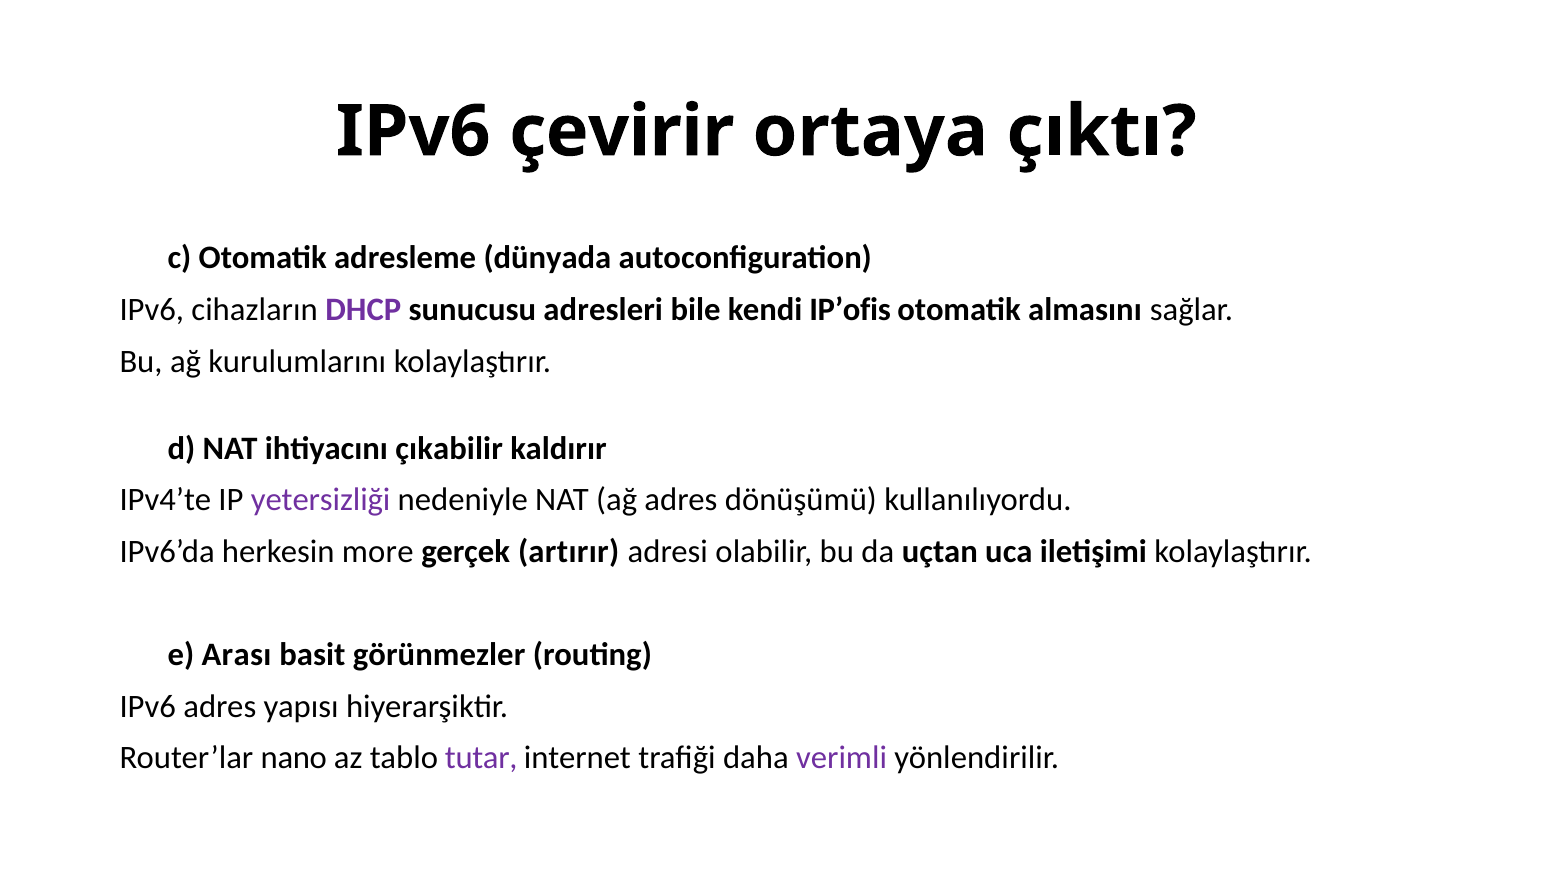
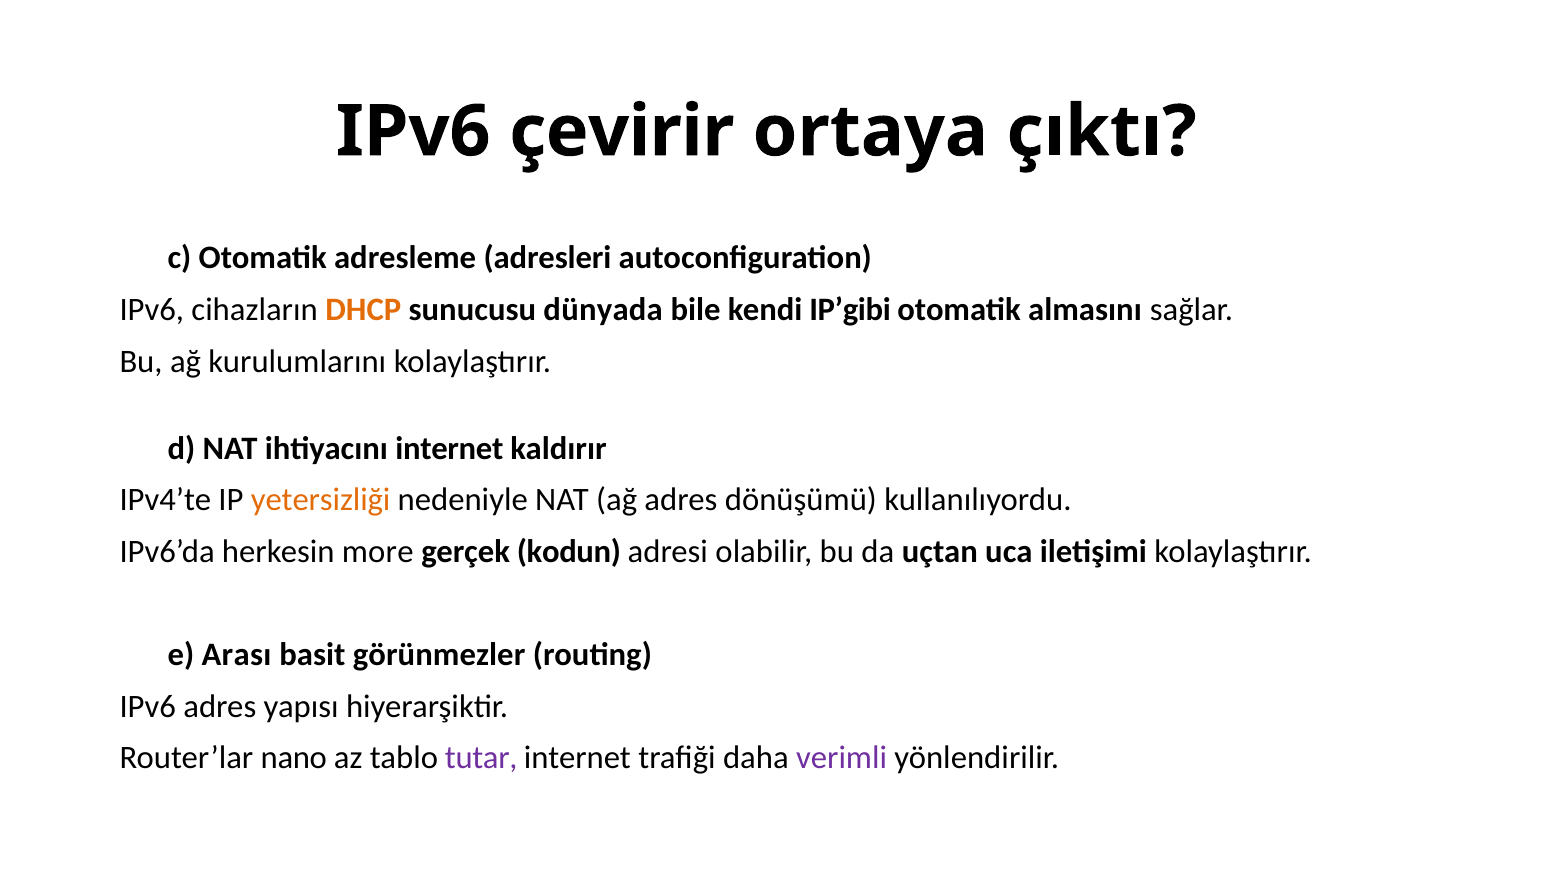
dünyada: dünyada -> adresleri
DHCP colour: purple -> orange
adresleri: adresleri -> dünyada
IP’ofis: IP’ofis -> IP’gibi
ihtiyacını çıkabilir: çıkabilir -> internet
yetersizliği colour: purple -> orange
artırır: artırır -> kodun
